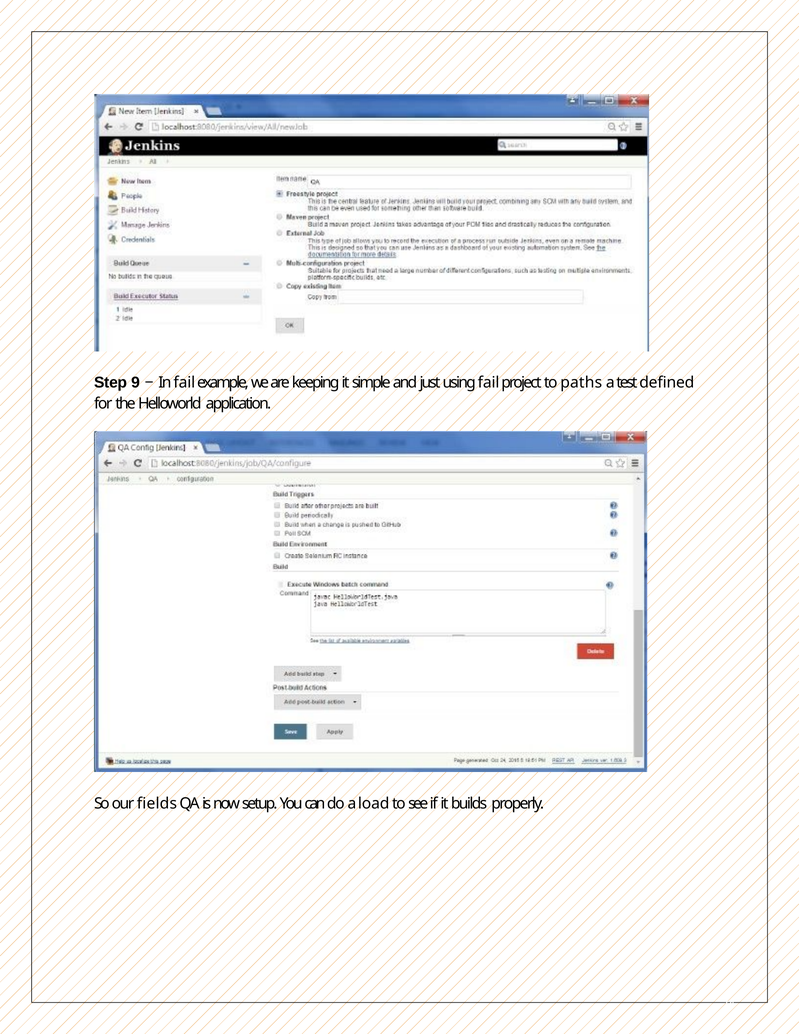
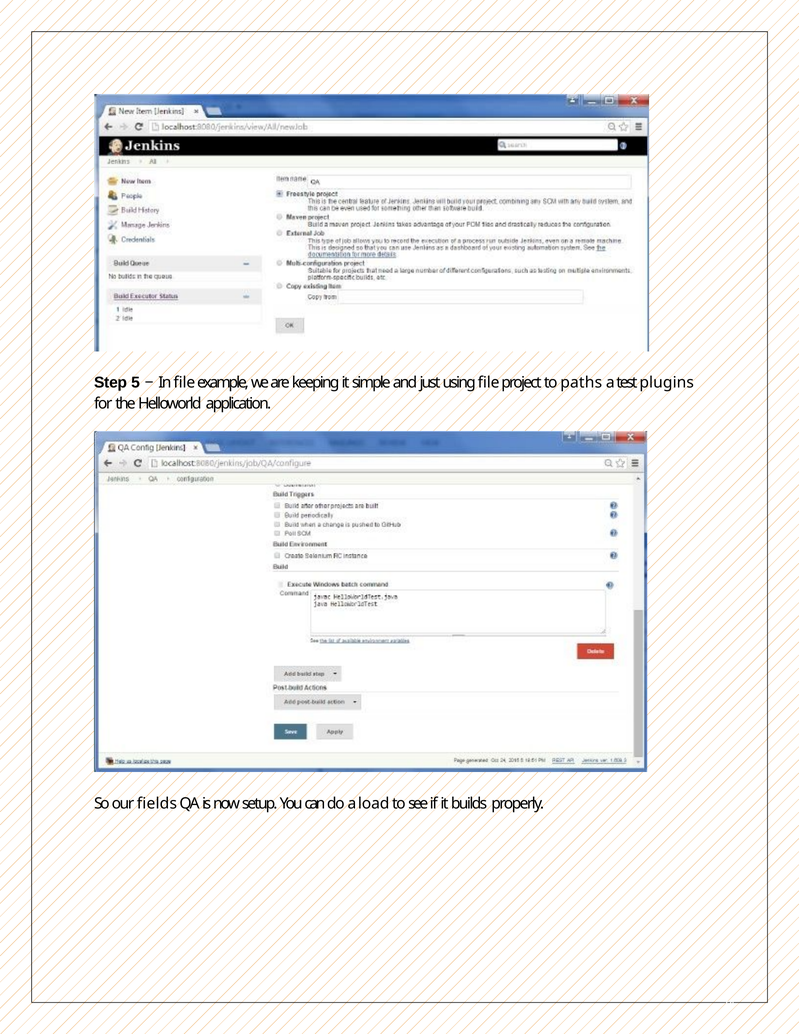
9: 9 -> 5
In fail: fail -> file
using fail: fail -> file
defined: defined -> plugins
